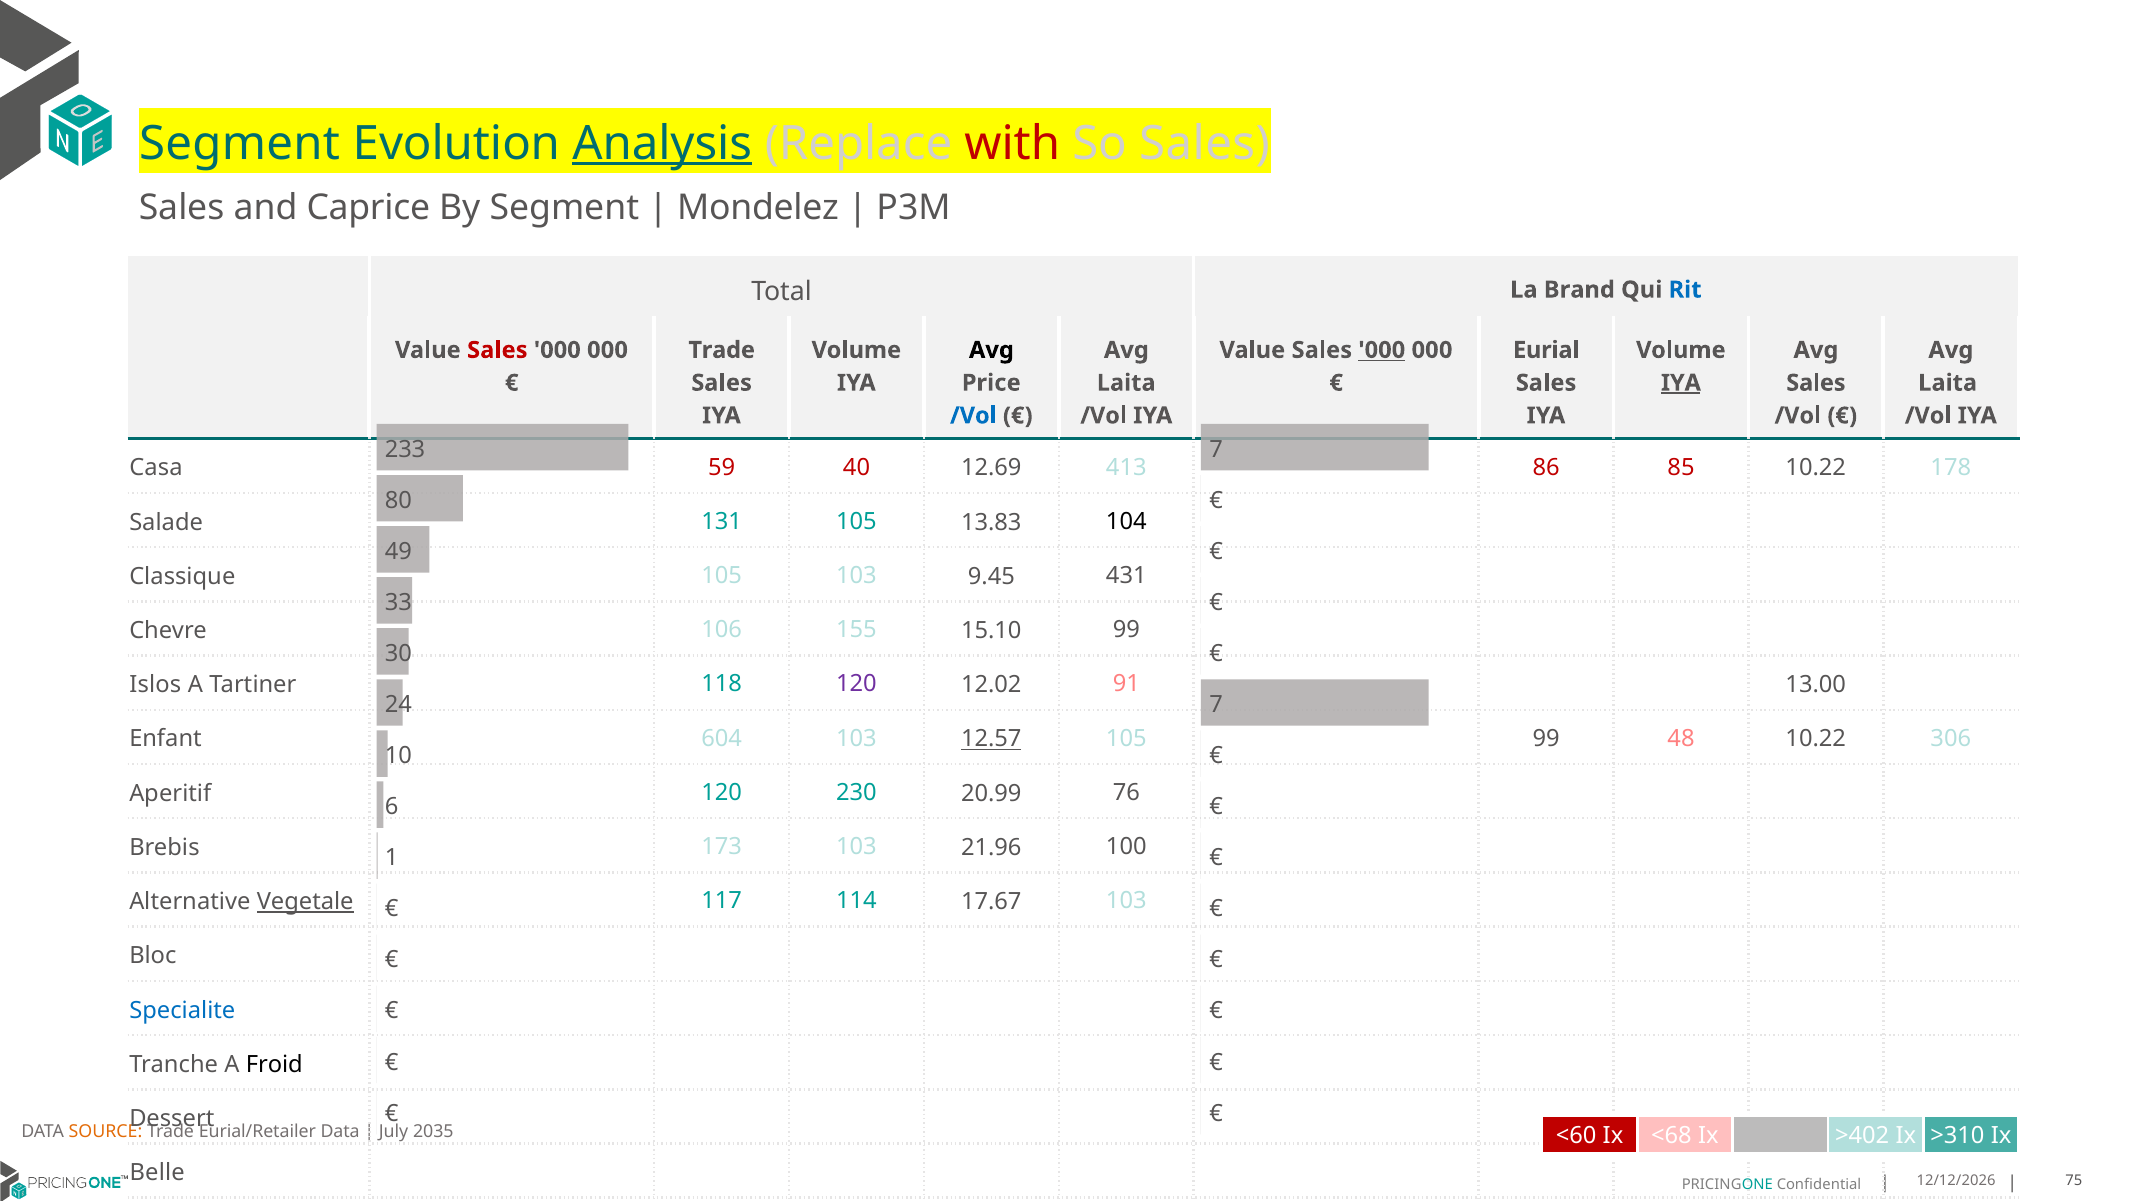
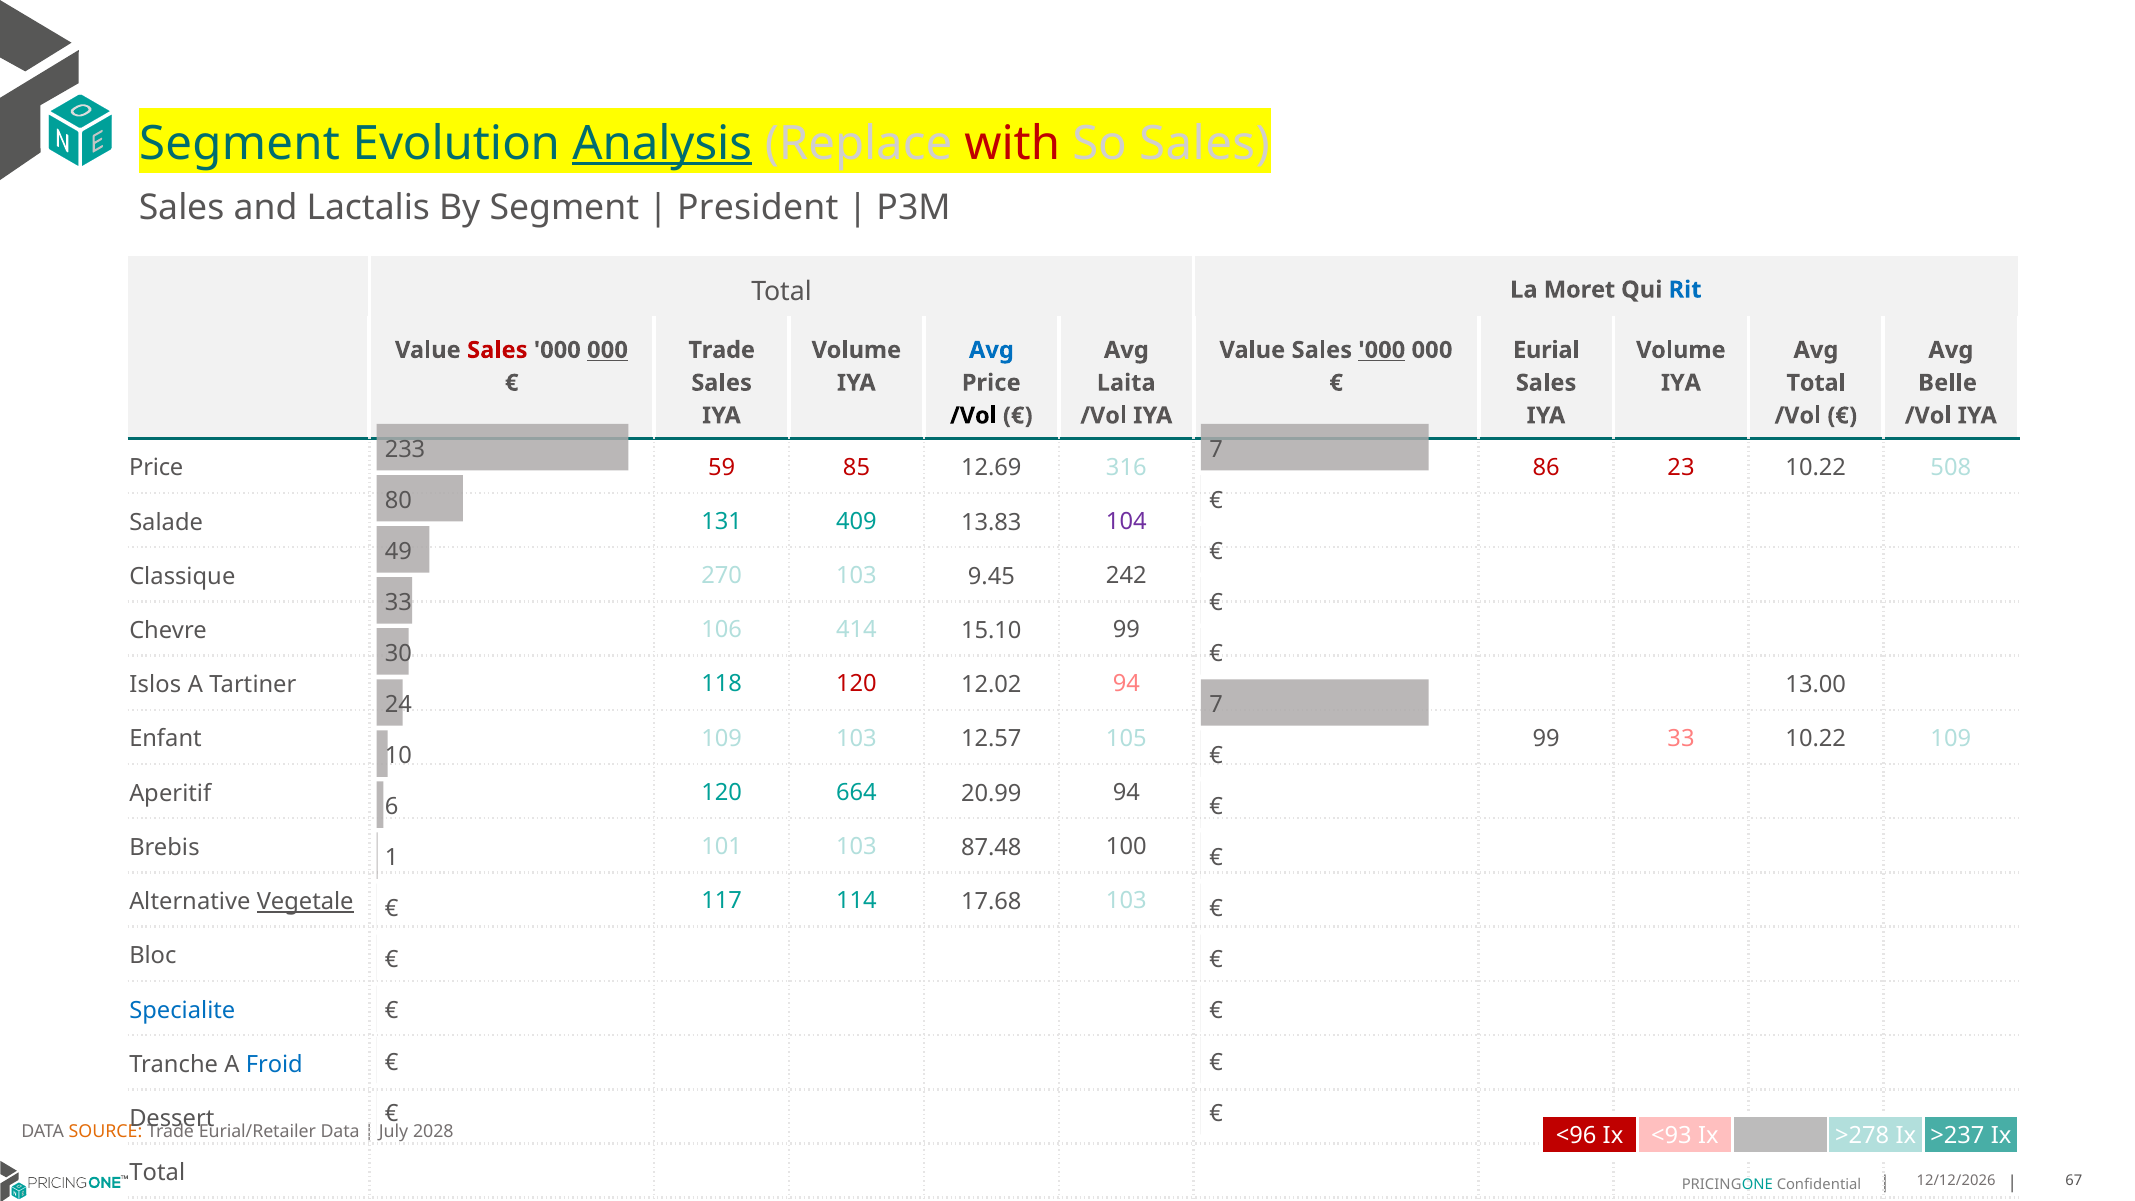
Caprice: Caprice -> Lactalis
Mondelez: Mondelez -> President
Brand: Brand -> Moret
000 at (607, 350) underline: none -> present
Avg at (991, 350) colour: black -> blue
IYA at (1681, 383) underline: present -> none
Sales at (1816, 383): Sales -> Total
Laita at (1948, 383): Laita -> Belle
/Vol at (973, 416) colour: blue -> black
Casa at (156, 468): Casa -> Price
40: 40 -> 85
413: 413 -> 316
85: 85 -> 23
178: 178 -> 508
131 105: 105 -> 409
104 colour: black -> purple
Classique 105: 105 -> 270
431: 431 -> 242
155: 155 -> 414
120 at (856, 684) colour: purple -> red
12.02 91: 91 -> 94
Enfant 604: 604 -> 109
12.57 underline: present -> none
99 48: 48 -> 33
10.22 306: 306 -> 109
230: 230 -> 664
20.99 76: 76 -> 94
173: 173 -> 101
21.96: 21.96 -> 87.48
17.67: 17.67 -> 17.68
Froid colour: black -> blue
2035: 2035 -> 2028
<60: <60 -> <96
<68: <68 -> <93
>402: >402 -> >278
>310: >310 -> >237
Belle at (157, 1173): Belle -> Total
75: 75 -> 67
